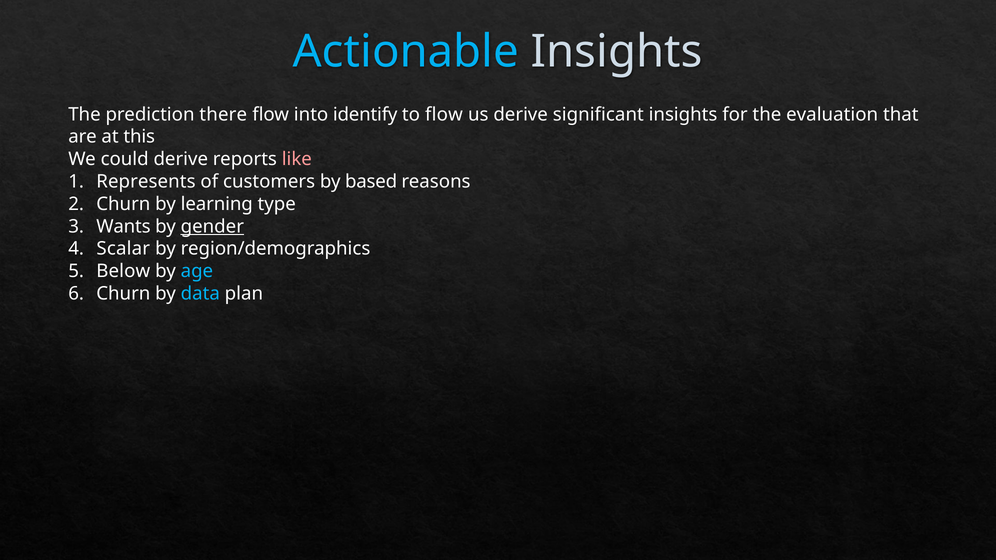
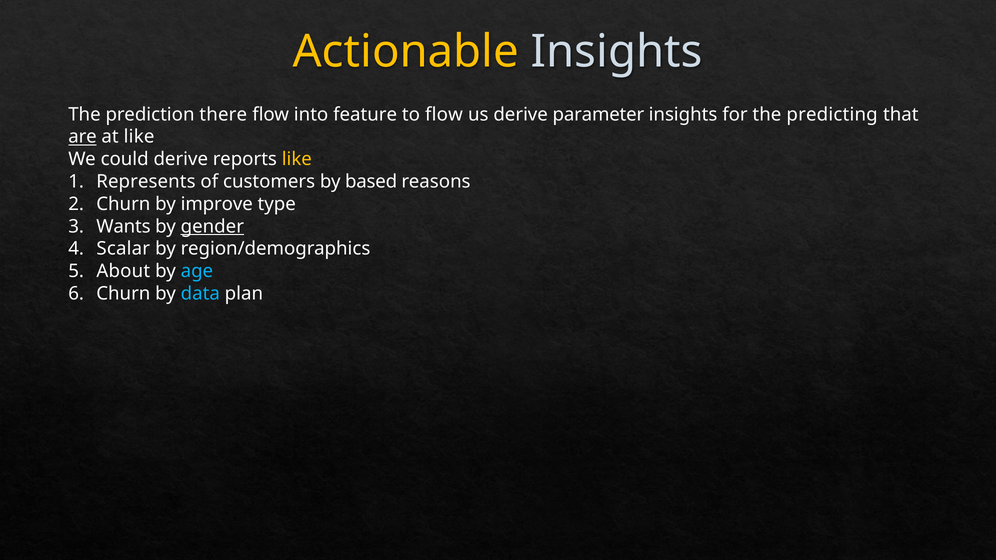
Actionable colour: light blue -> yellow
identify: identify -> feature
significant: significant -> parameter
evaluation: evaluation -> predicting
are underline: none -> present
at this: this -> like
like at (297, 159) colour: pink -> yellow
learning: learning -> improve
Below: Below -> About
